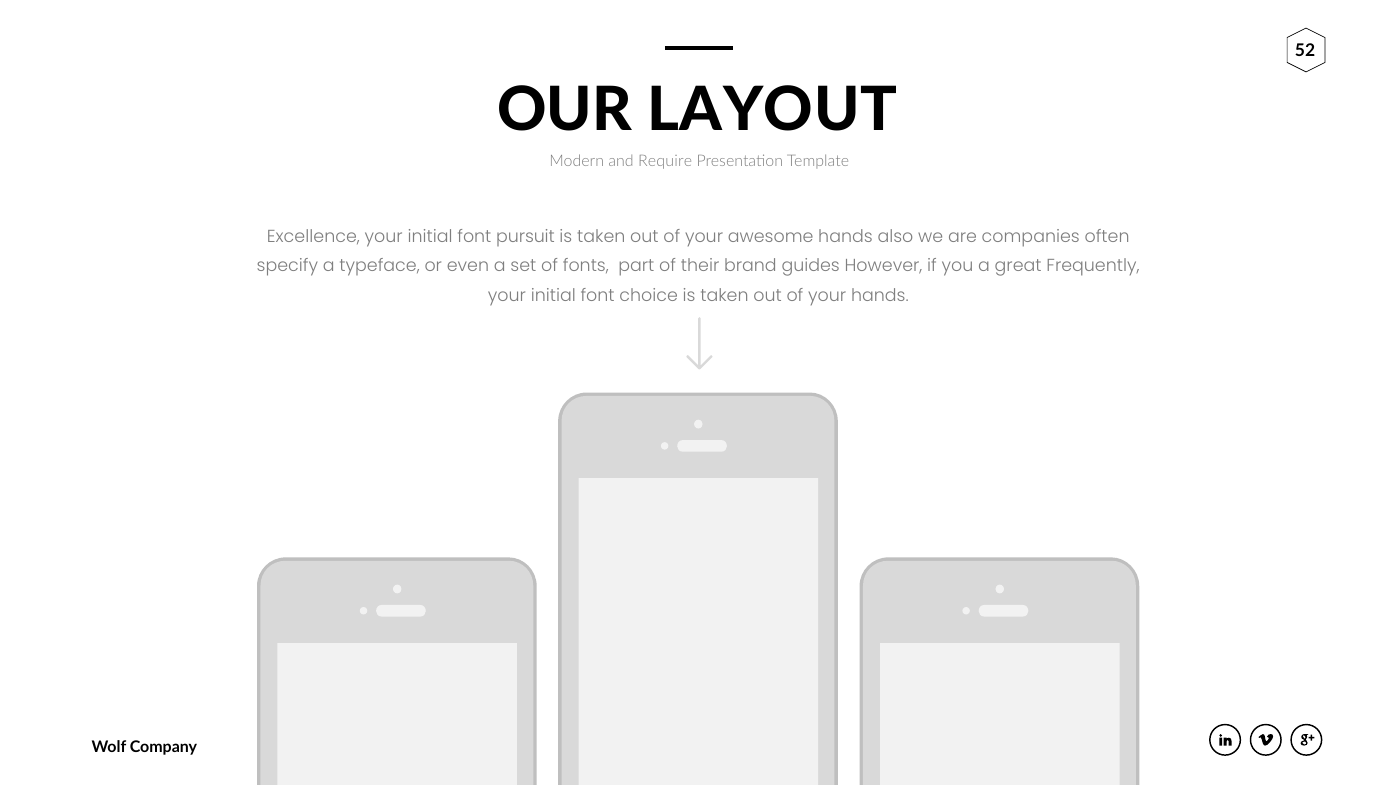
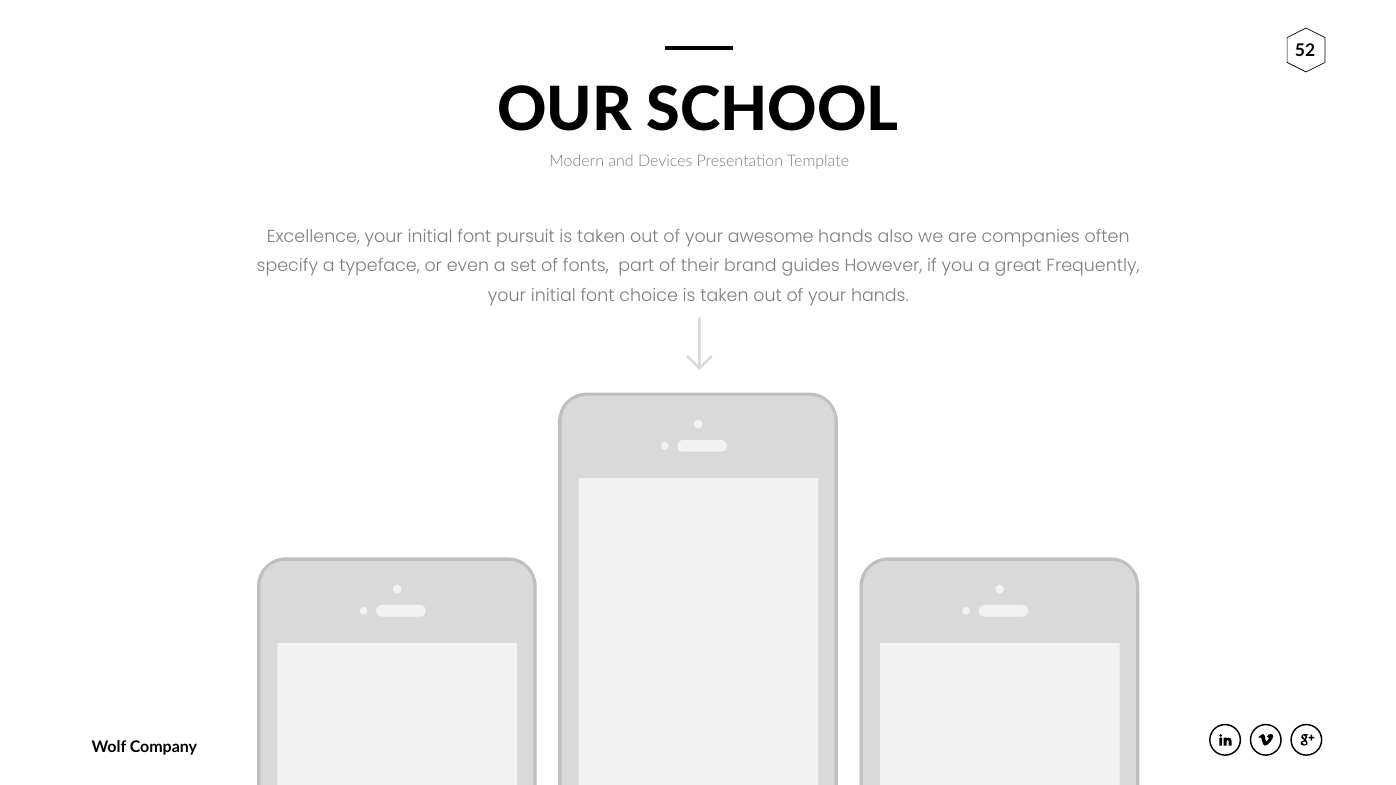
LAYOUT: LAYOUT -> SCHOOL
Require: Require -> Devices
